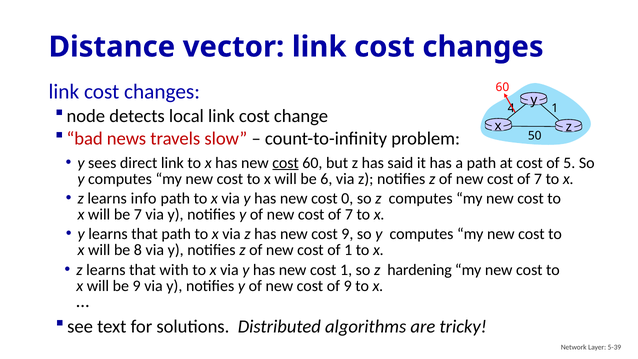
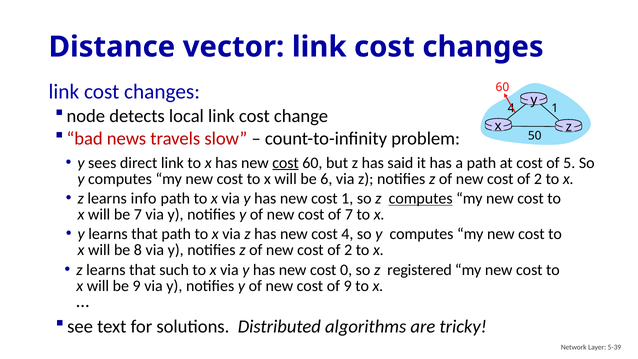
7 at (538, 179): 7 -> 2
cost 0: 0 -> 1
computes at (421, 198) underline: none -> present
cost 9: 9 -> 4
1 at (348, 250): 1 -> 2
with: with -> such
cost 1: 1 -> 0
hardening: hardening -> registered
